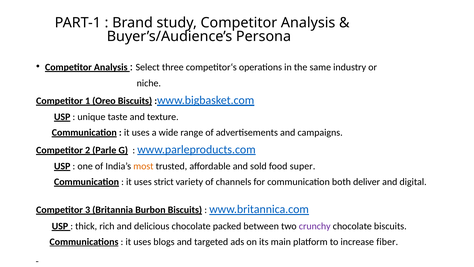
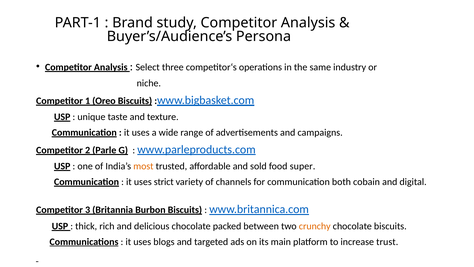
deliver: deliver -> cobain
crunchy colour: purple -> orange
fiber: fiber -> trust
